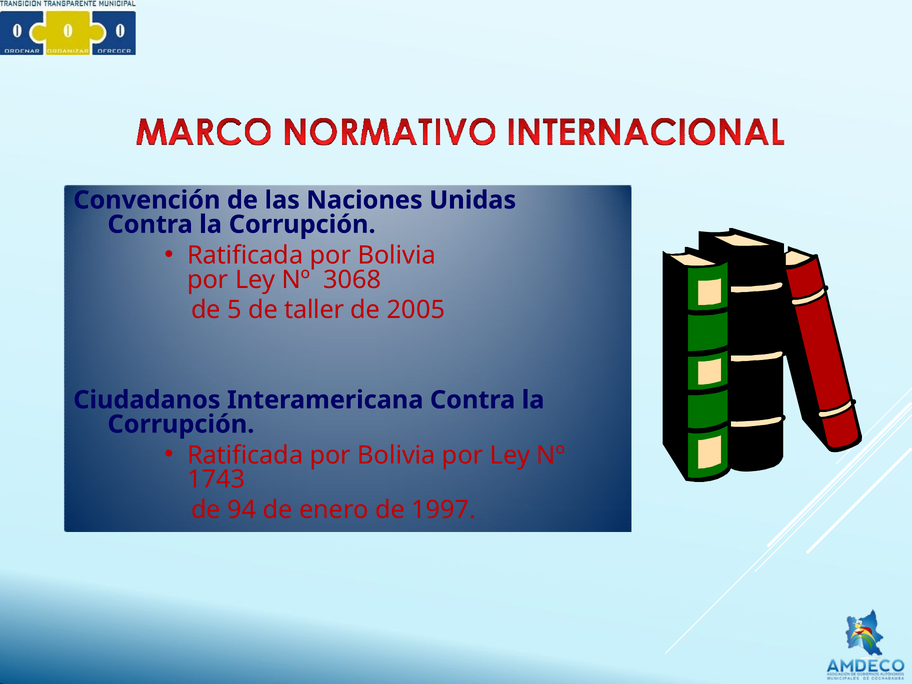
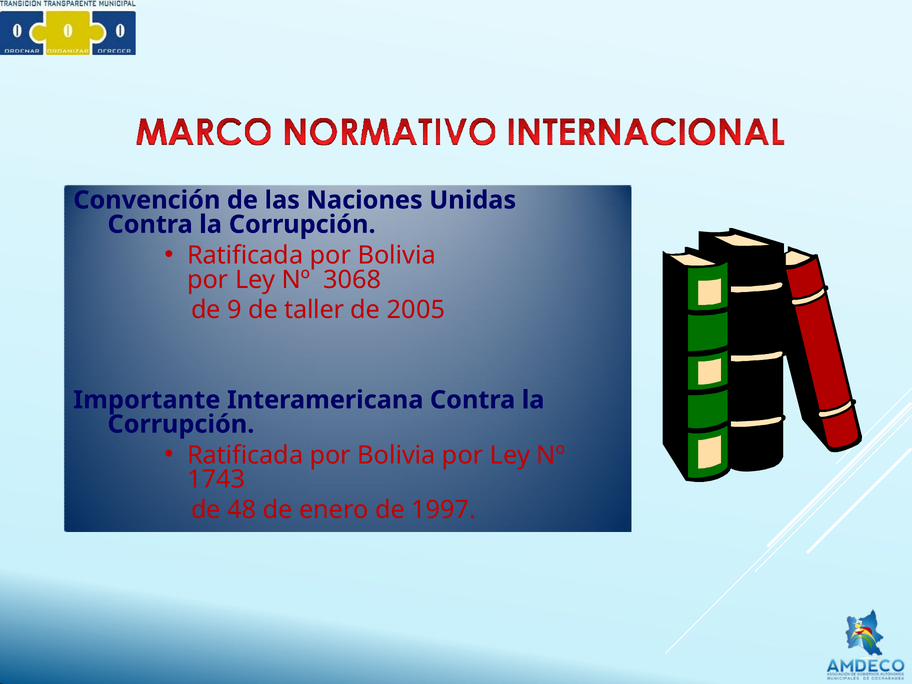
5: 5 -> 9
Ciudadanos: Ciudadanos -> Importante
94: 94 -> 48
